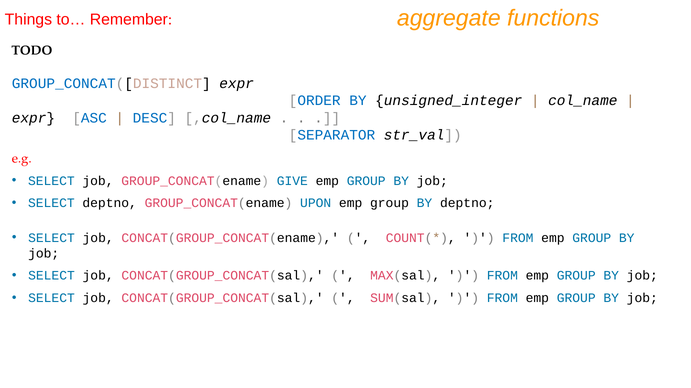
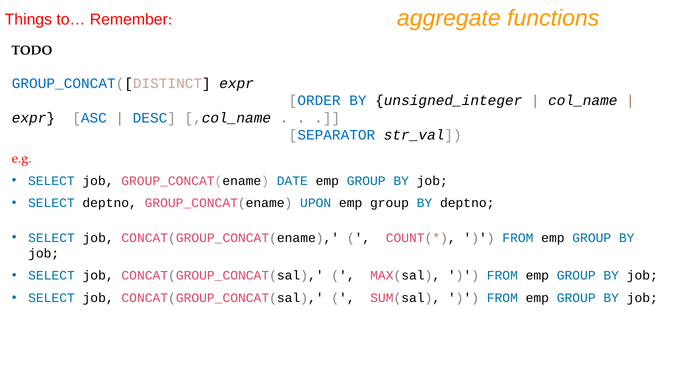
GIVE: GIVE -> DATE
